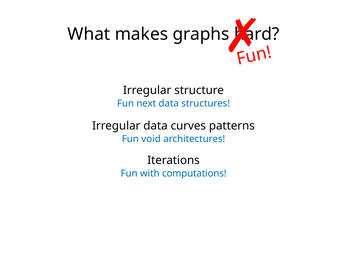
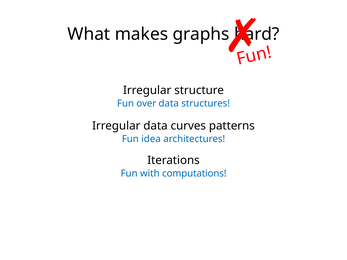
next: next -> over
void: void -> idea
